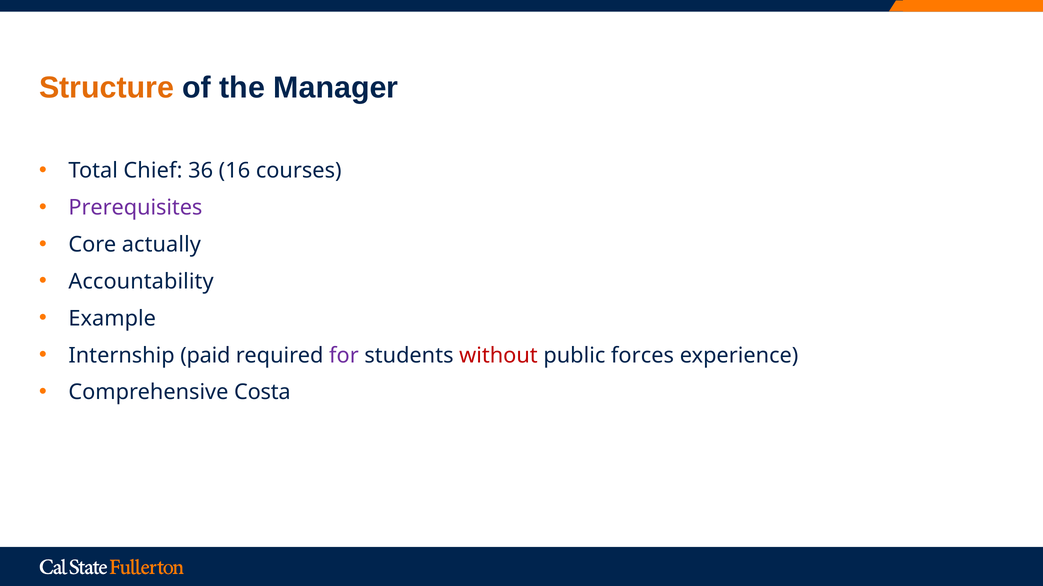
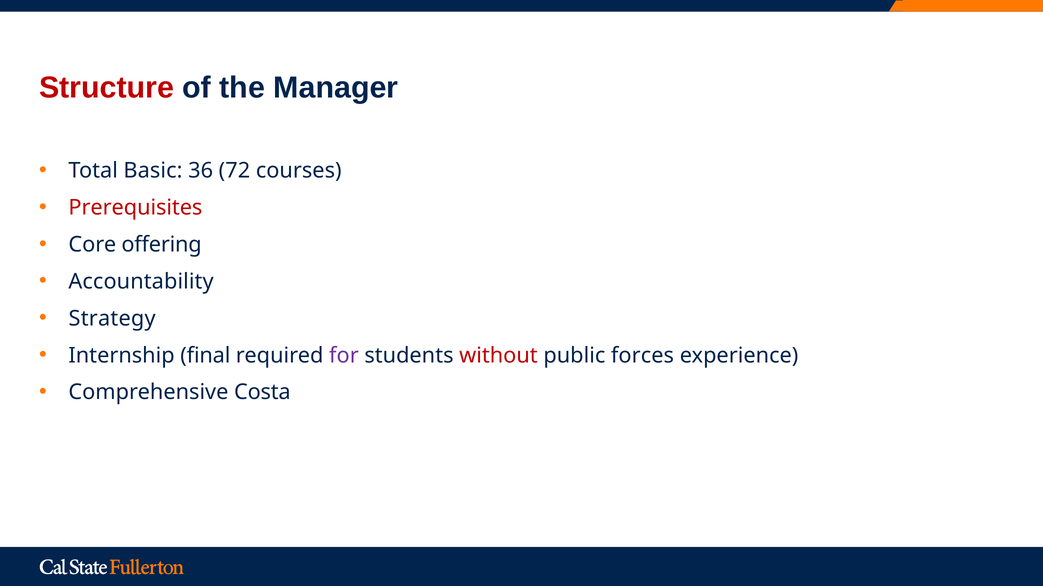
Structure colour: orange -> red
Chief: Chief -> Basic
16: 16 -> 72
Prerequisites colour: purple -> red
actually: actually -> offering
Example: Example -> Strategy
paid: paid -> final
